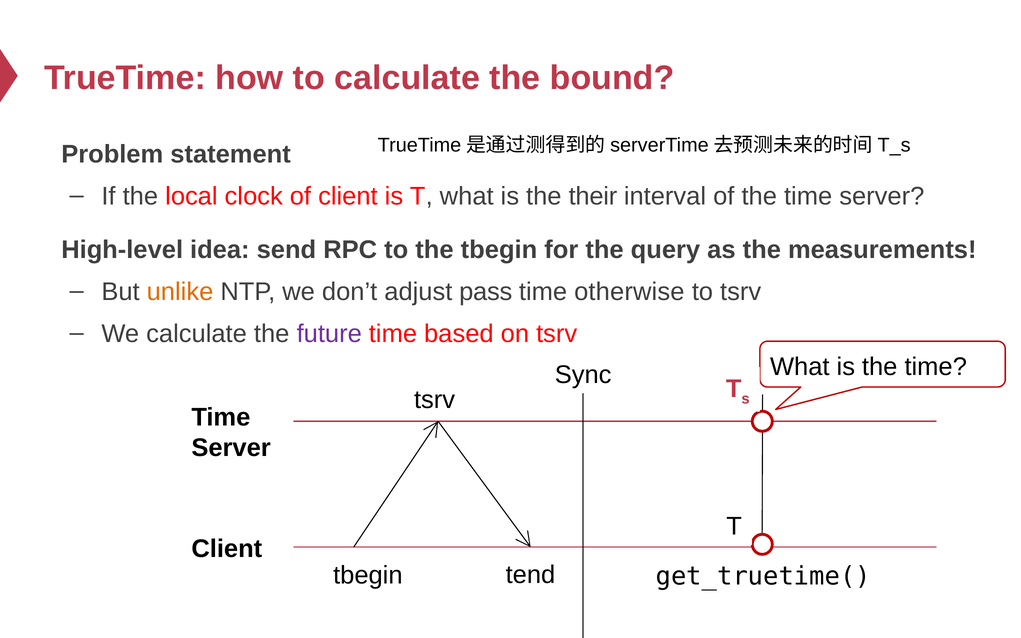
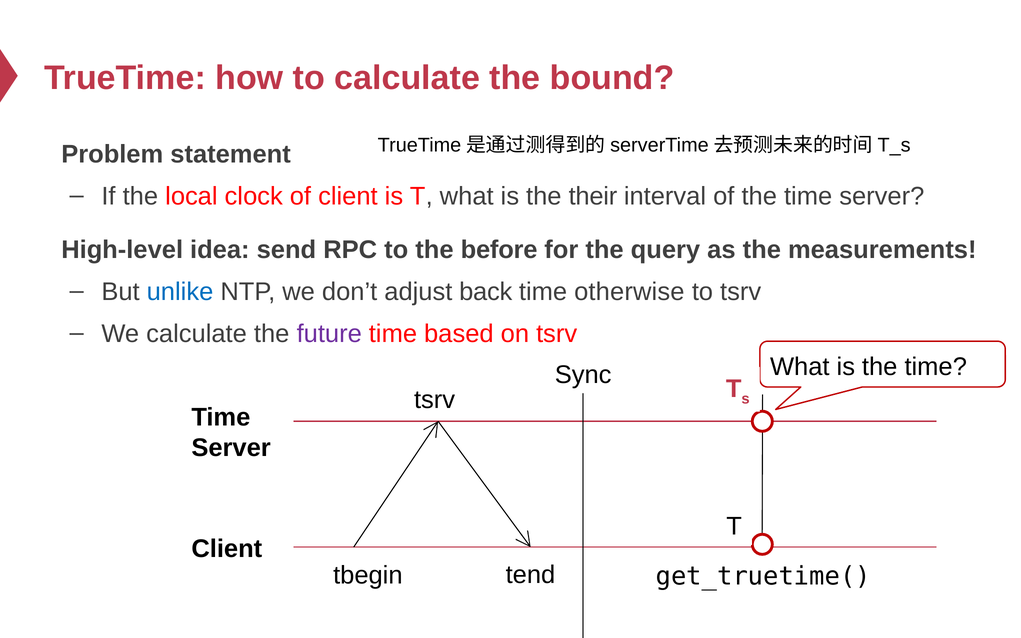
the tbegin: tbegin -> before
unlike colour: orange -> blue
pass: pass -> back
